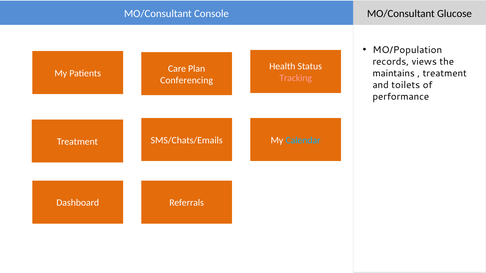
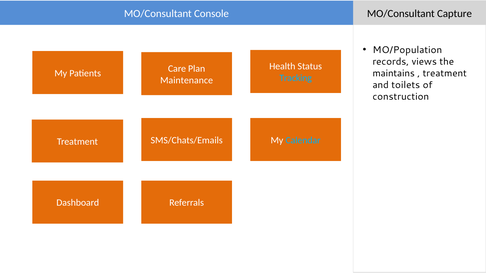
Glucose: Glucose -> Capture
Tracking colour: pink -> light blue
Conferencing: Conferencing -> Maintenance
performance: performance -> construction
